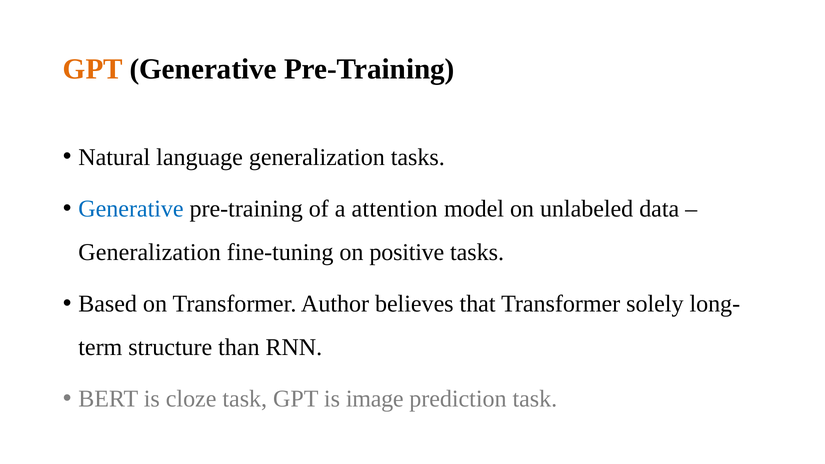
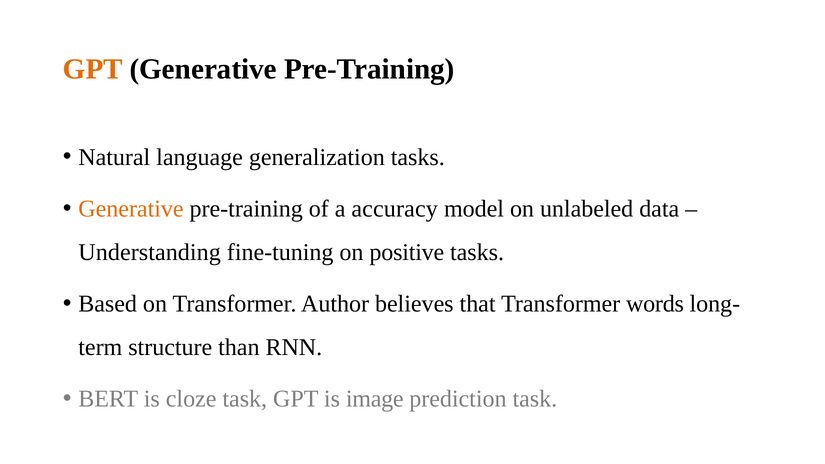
Generative at (131, 209) colour: blue -> orange
attention: attention -> accuracy
Generalization at (150, 252): Generalization -> Understanding
solely: solely -> words
